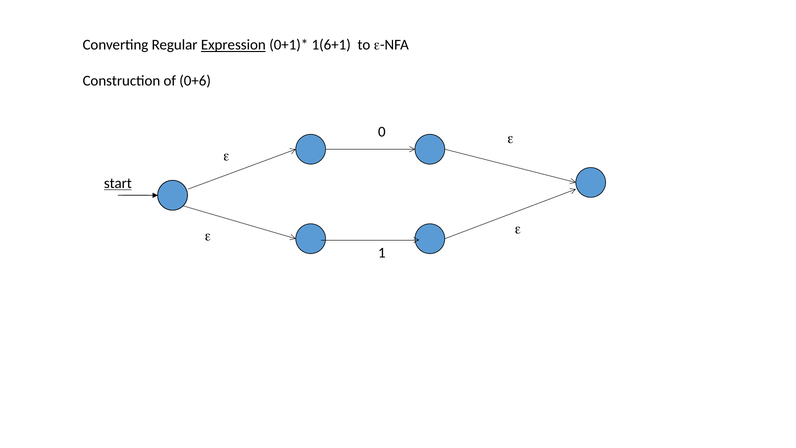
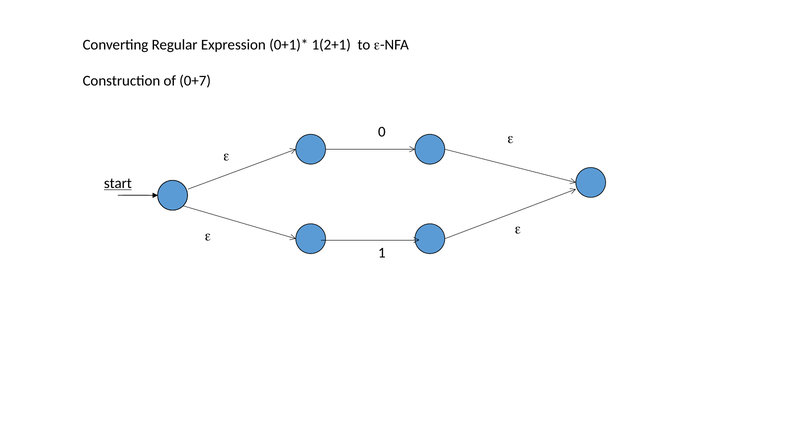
Expression underline: present -> none
1(6+1: 1(6+1 -> 1(2+1
0+6: 0+6 -> 0+7
